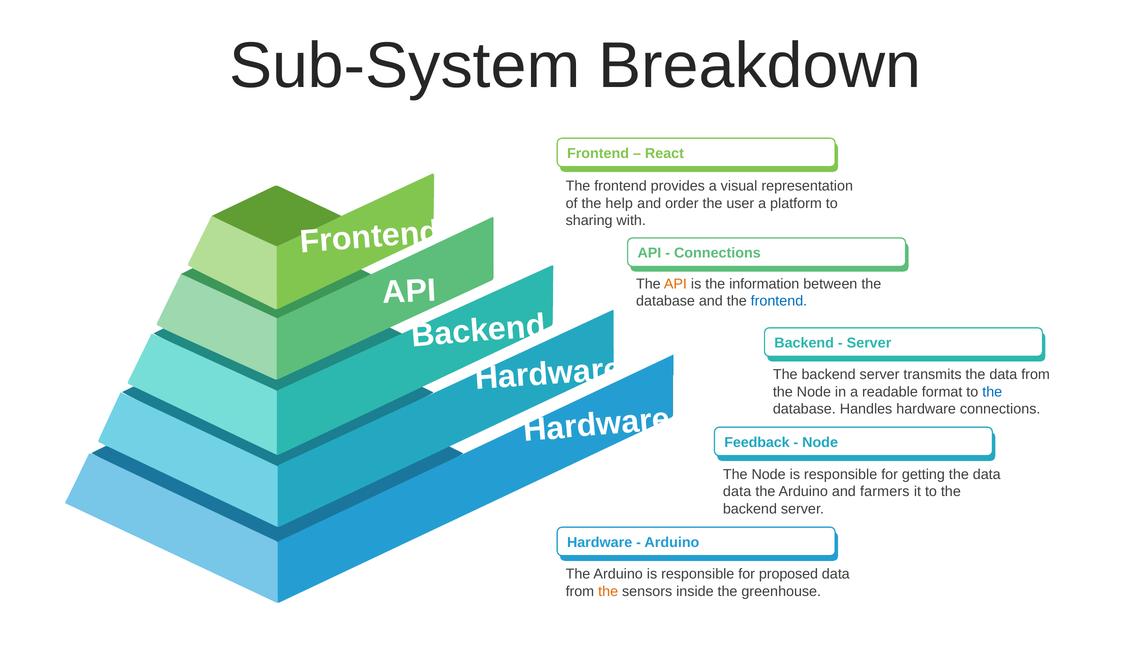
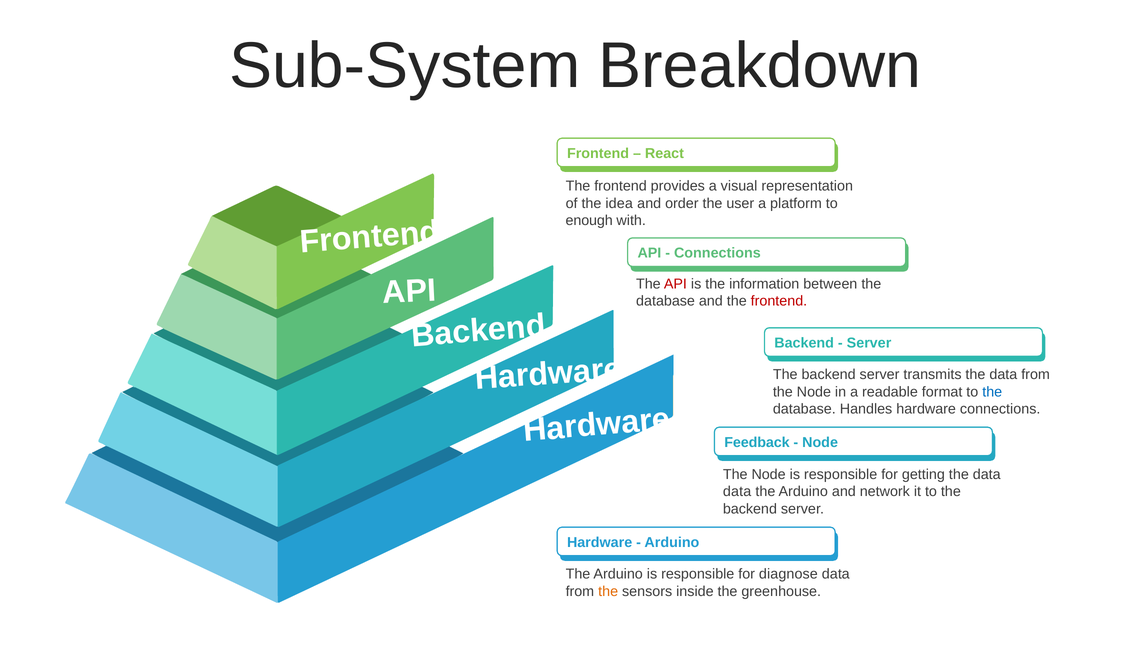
help: help -> idea
sharing: sharing -> enough
API at (675, 284) colour: orange -> red
frontend at (779, 301) colour: blue -> red
farmers: farmers -> network
proposed: proposed -> diagnose
